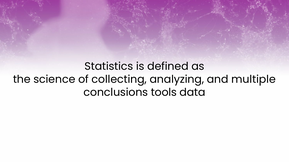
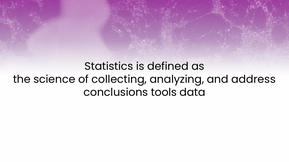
multiple: multiple -> address
